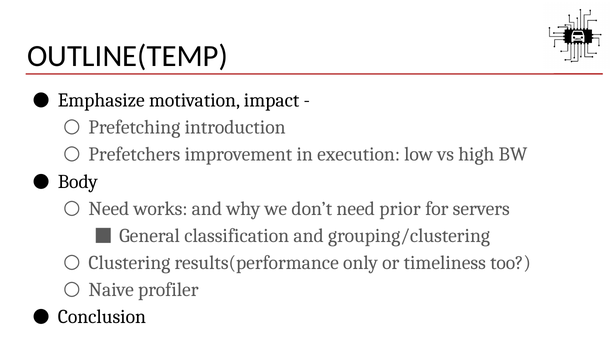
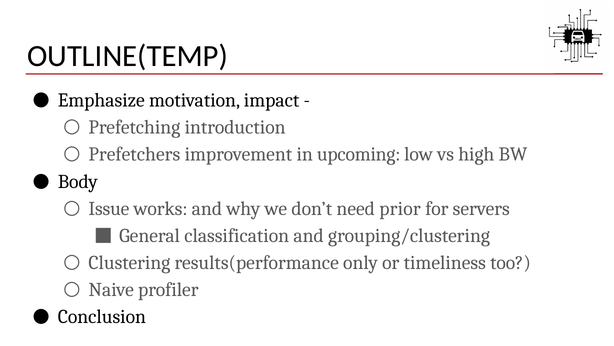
execution: execution -> upcoming
Need at (109, 208): Need -> Issue
